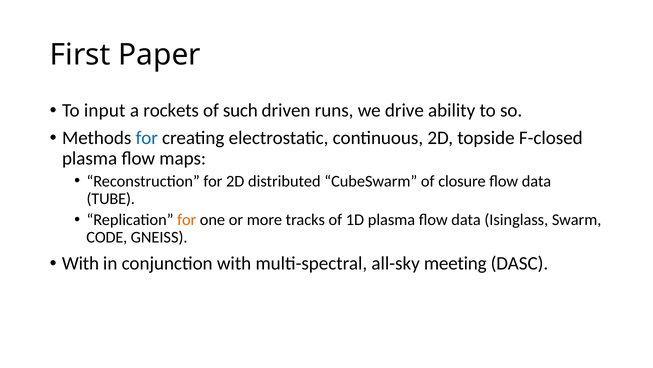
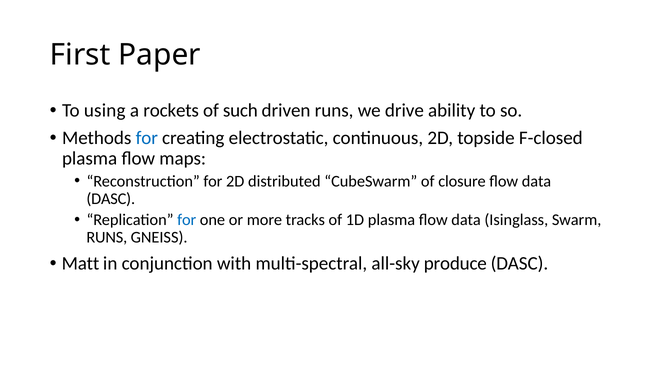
input: input -> using
TUBE at (111, 198): TUBE -> DASC
for at (187, 220) colour: orange -> blue
CODE at (107, 237): CODE -> RUNS
With at (80, 263): With -> Matt
meeting: meeting -> produce
